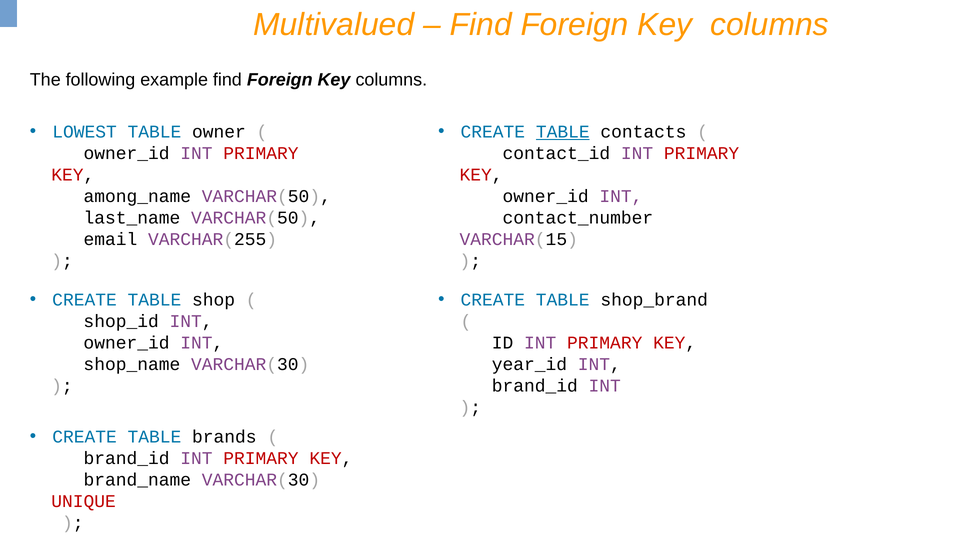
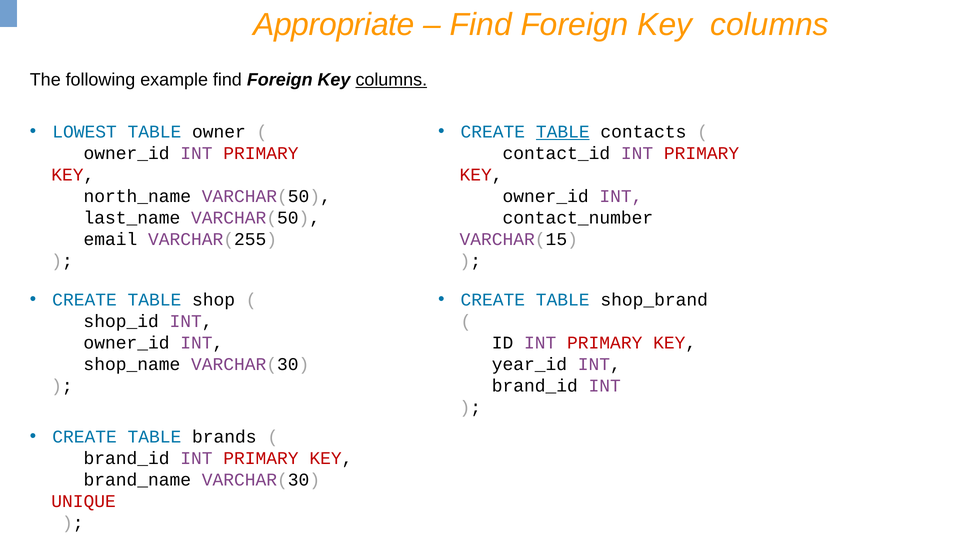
Multivalued: Multivalued -> Appropriate
columns at (391, 80) underline: none -> present
among_name: among_name -> north_name
